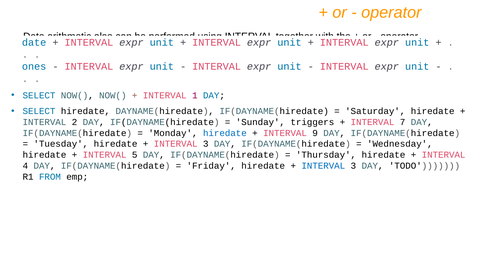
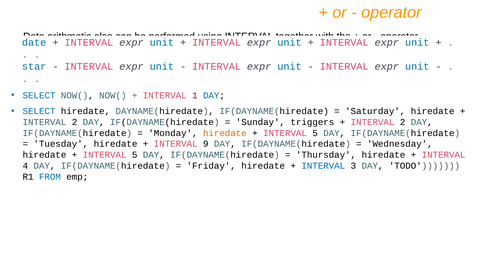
ones: ones -> star
7 at (403, 122): 7 -> 2
hiredate at (225, 133) colour: blue -> orange
9 at (315, 133): 9 -> 5
3 at (206, 144): 3 -> 9
